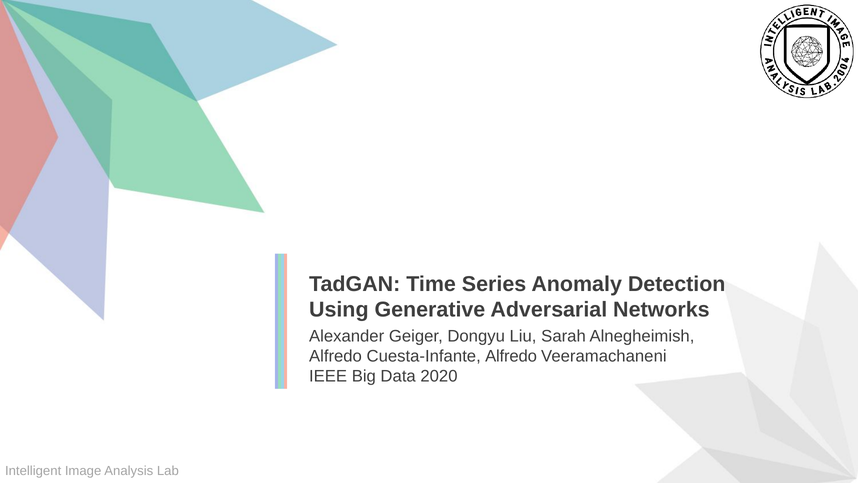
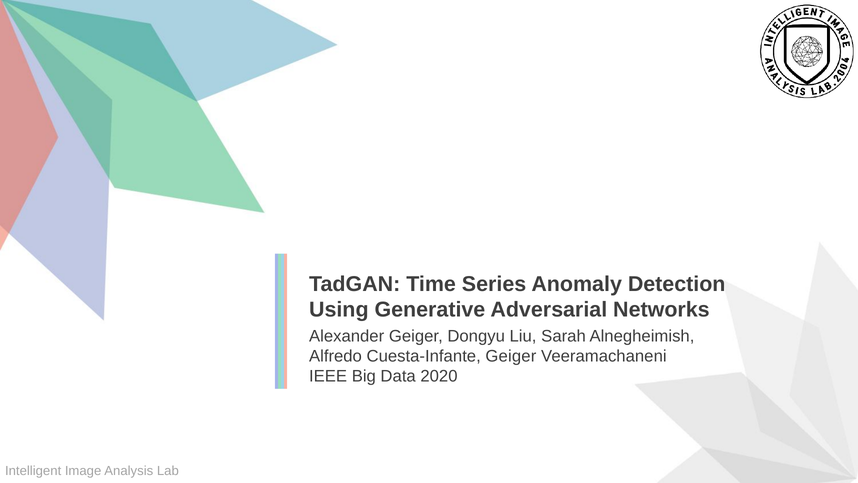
Cuesta-Infante Alfredo: Alfredo -> Geiger
